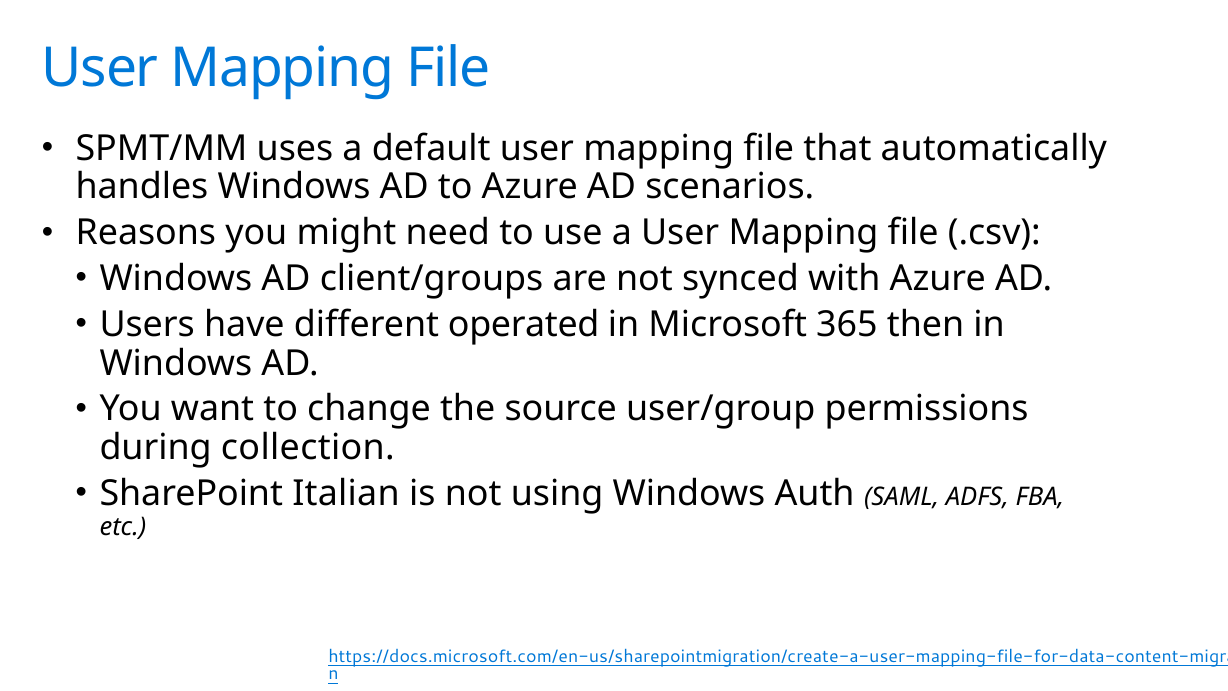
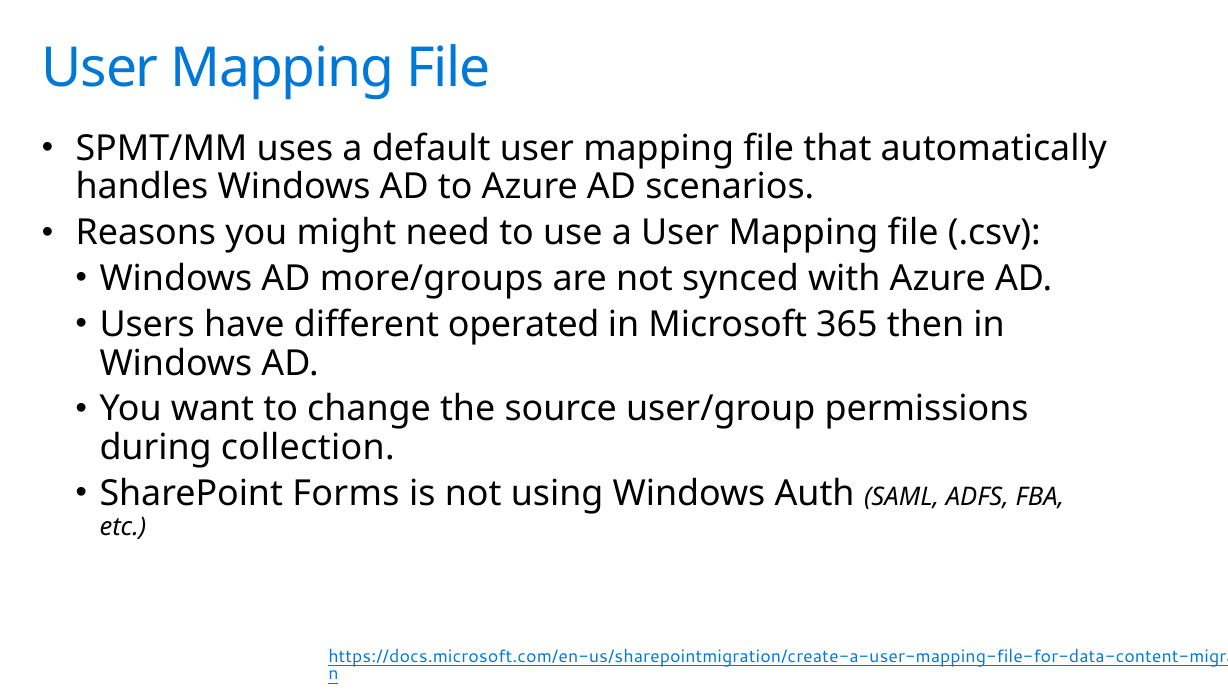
client/groups: client/groups -> more/groups
Italian: Italian -> Forms
